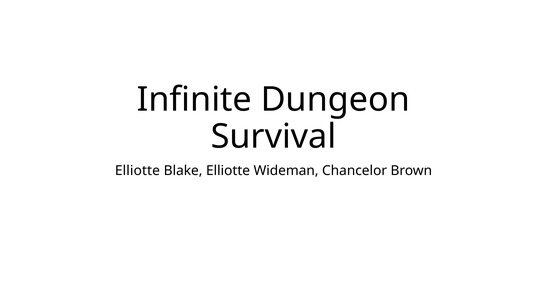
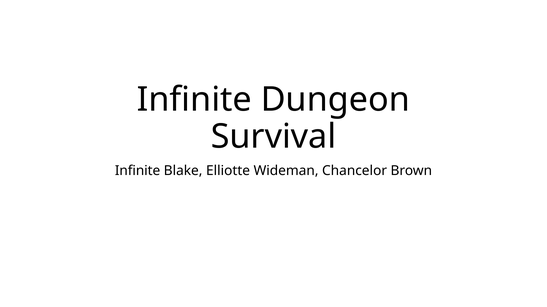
Elliotte at (137, 171): Elliotte -> Infinite
